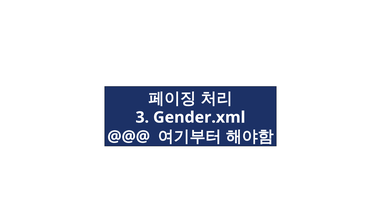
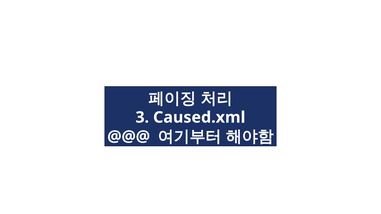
Gender.xml: Gender.xml -> Caused.xml
